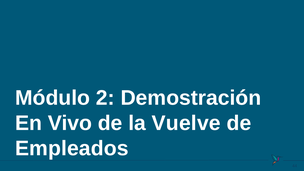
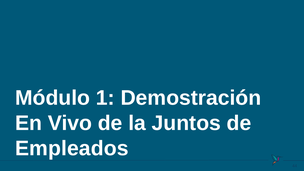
2: 2 -> 1
Vuelve: Vuelve -> Juntos
